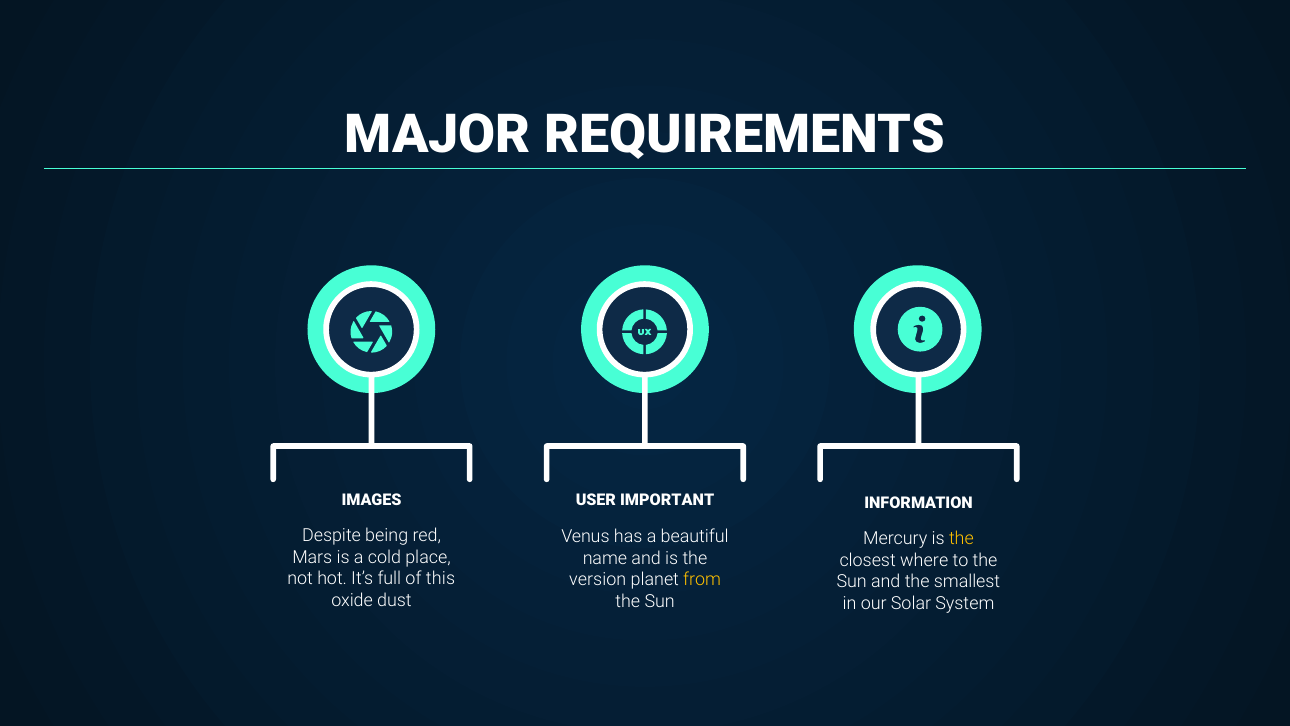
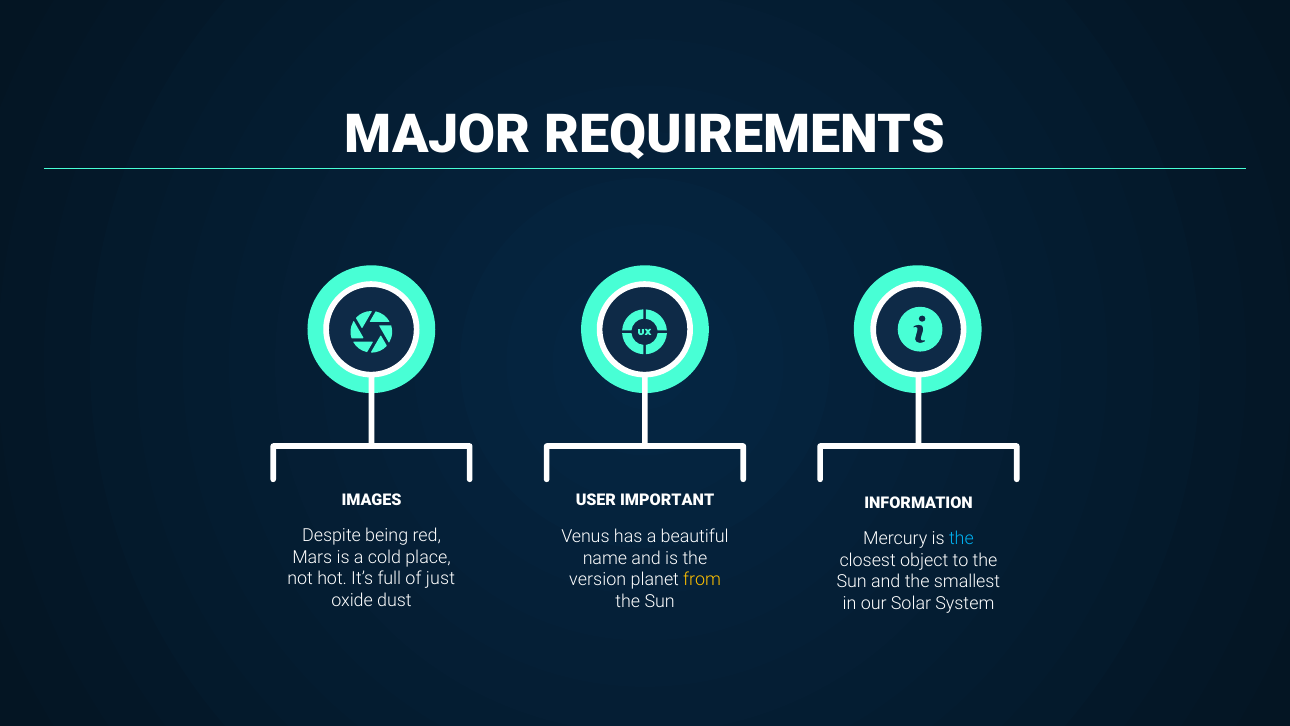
the at (961, 538) colour: yellow -> light blue
where: where -> object
this: this -> just
